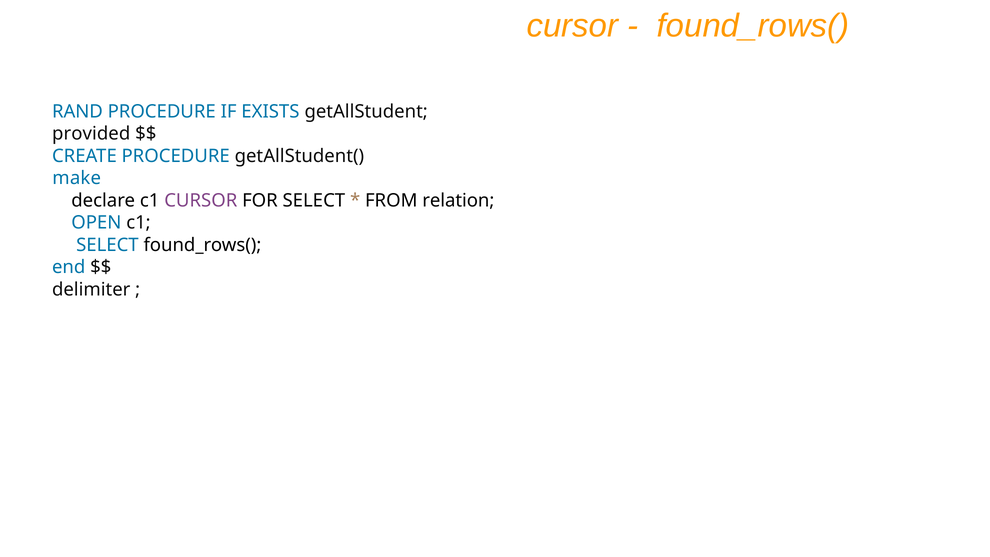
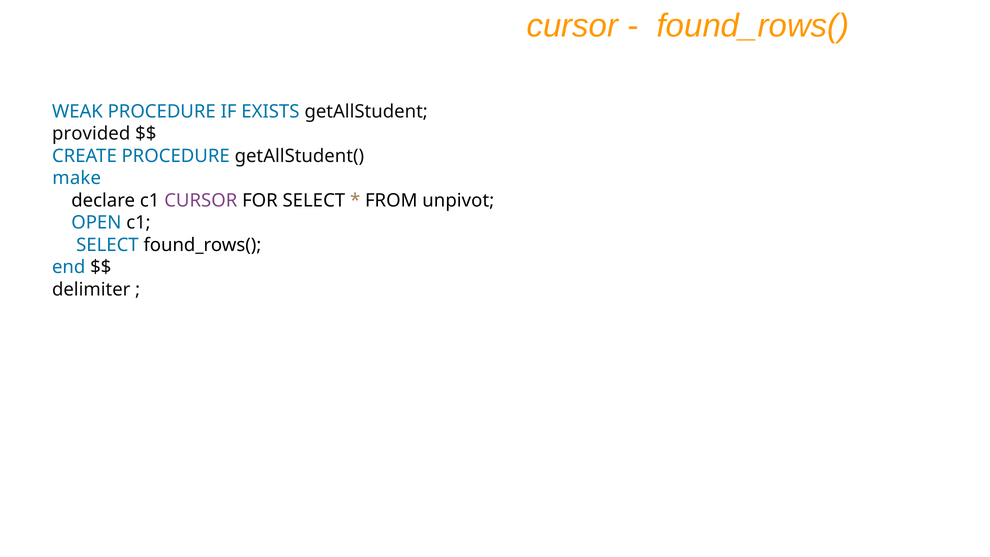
RAND: RAND -> WEAK
relation: relation -> unpivot
